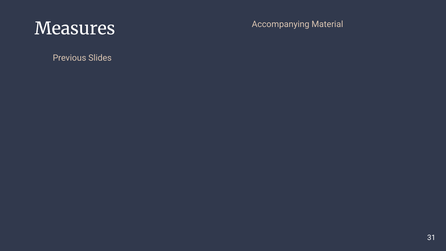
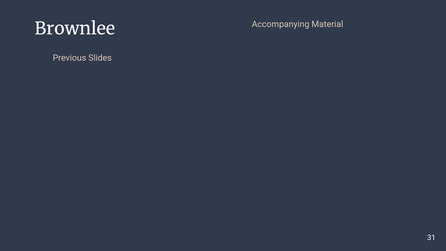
Measures: Measures -> Brownlee
